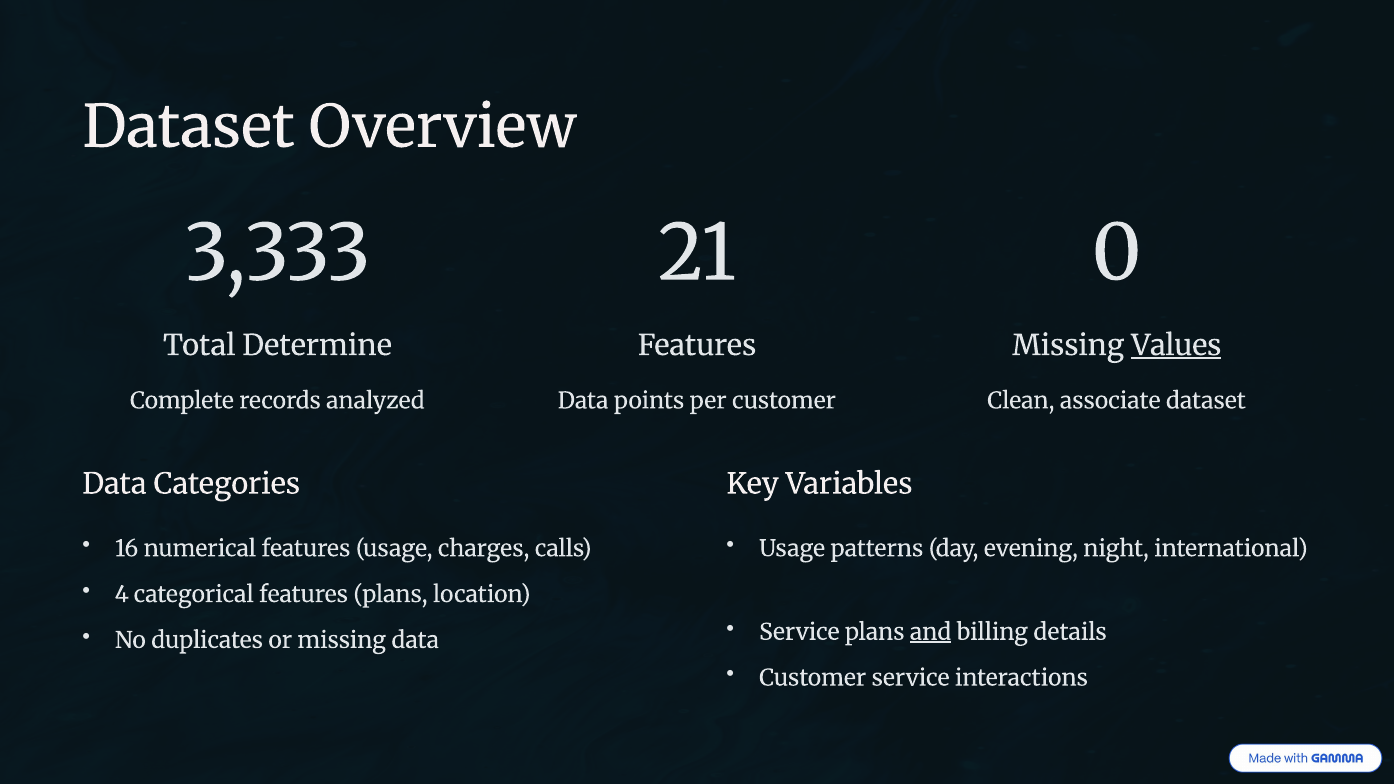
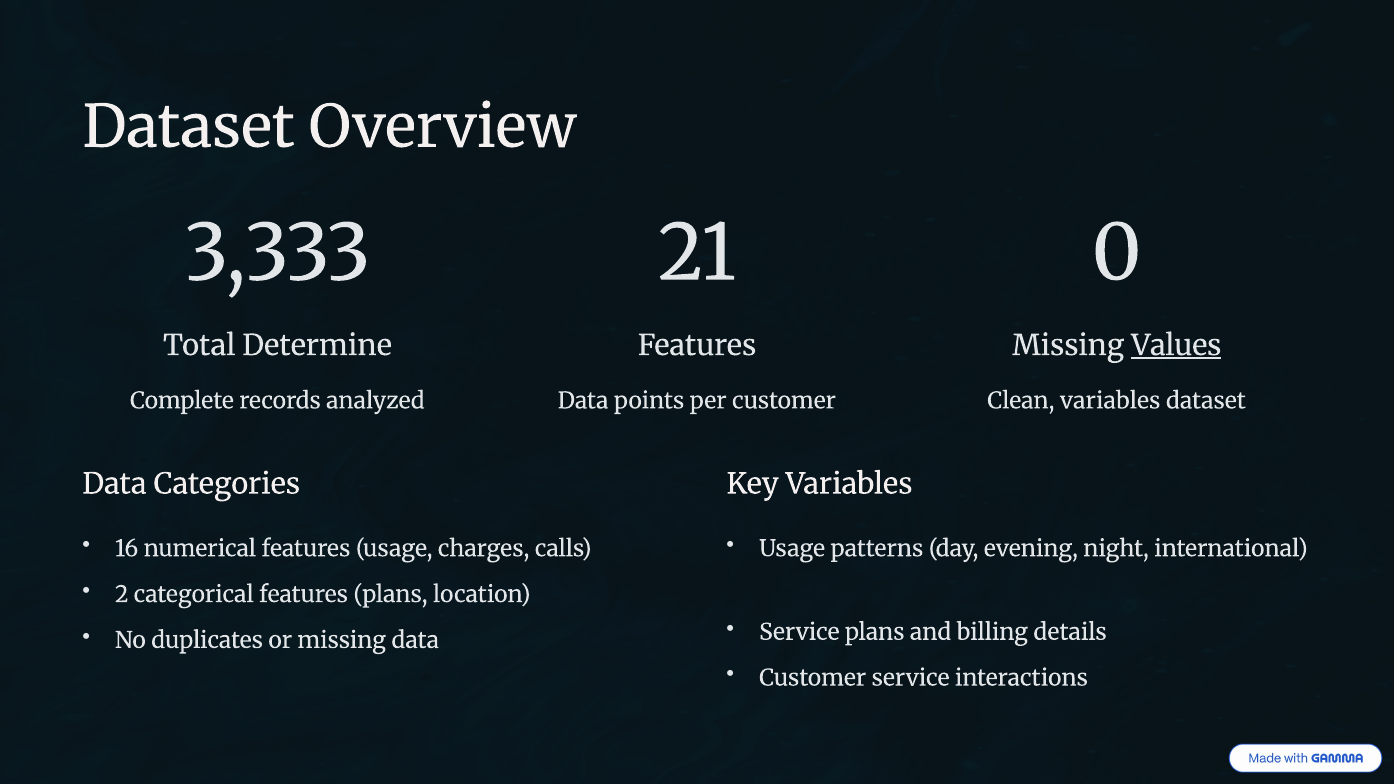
Clean associate: associate -> variables
4: 4 -> 2
and underline: present -> none
